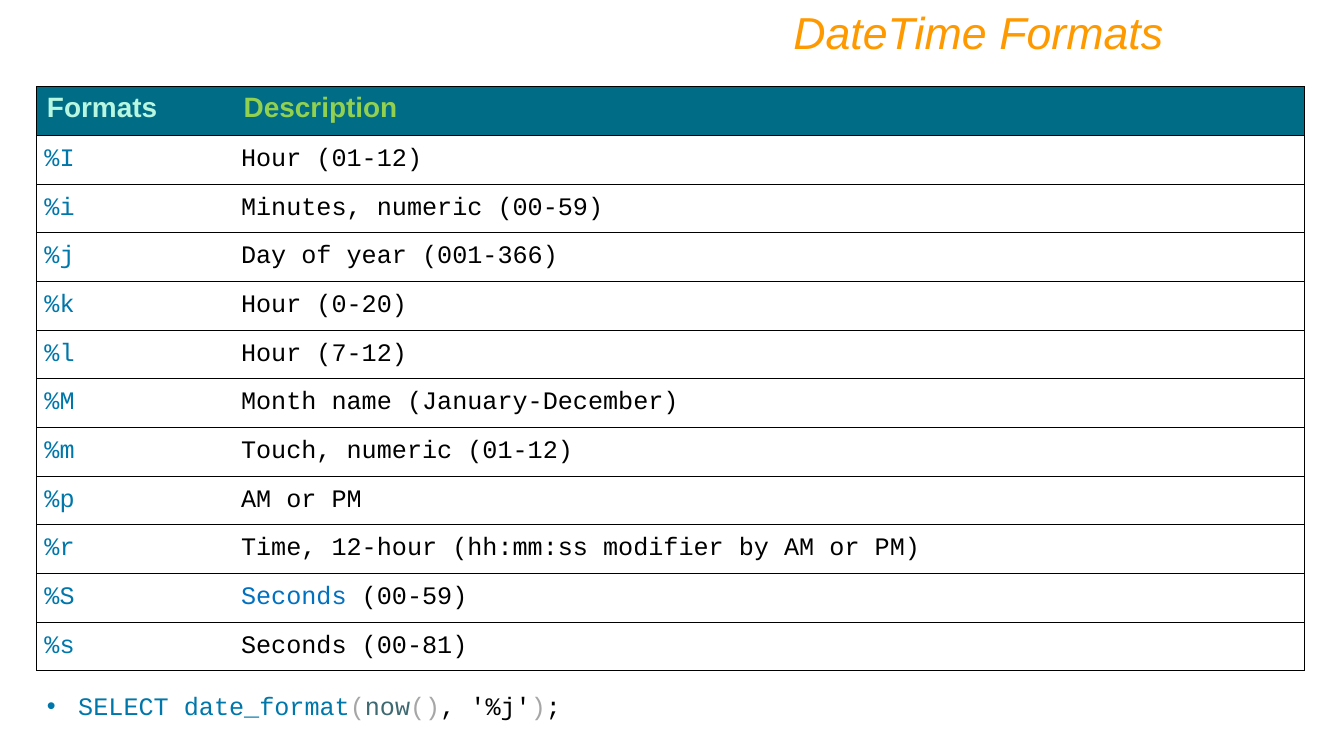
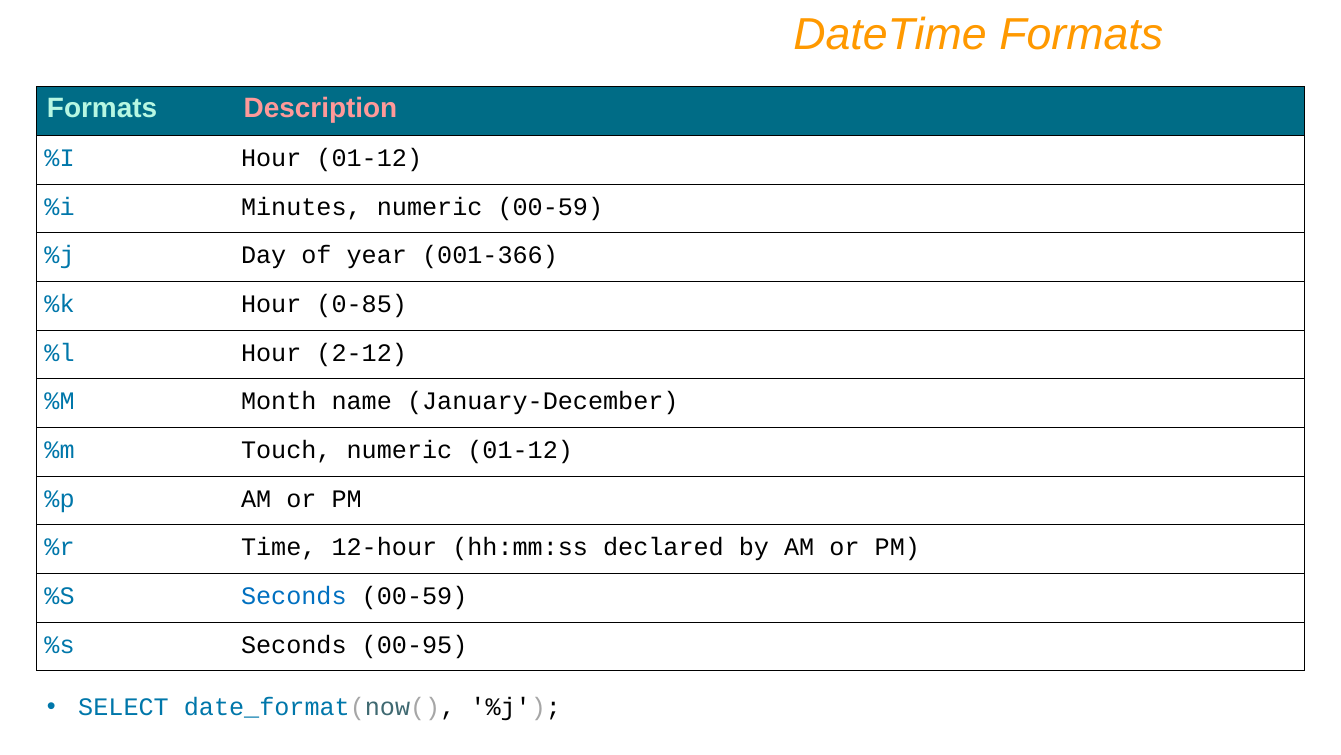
Description colour: light green -> pink
0-20: 0-20 -> 0-85
7-12: 7-12 -> 2-12
modifier: modifier -> declared
00-81: 00-81 -> 00-95
